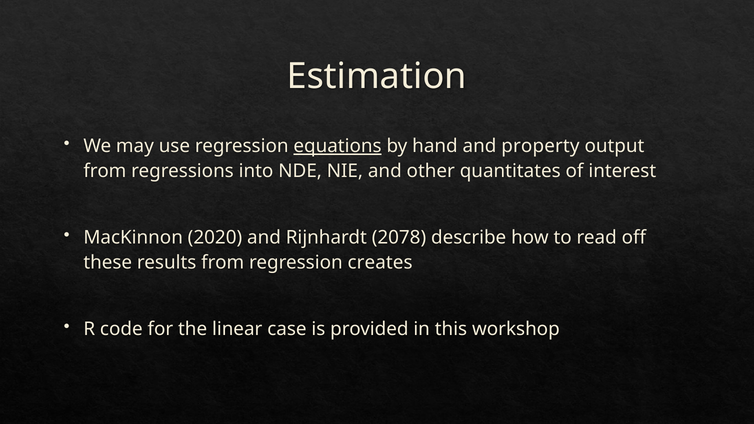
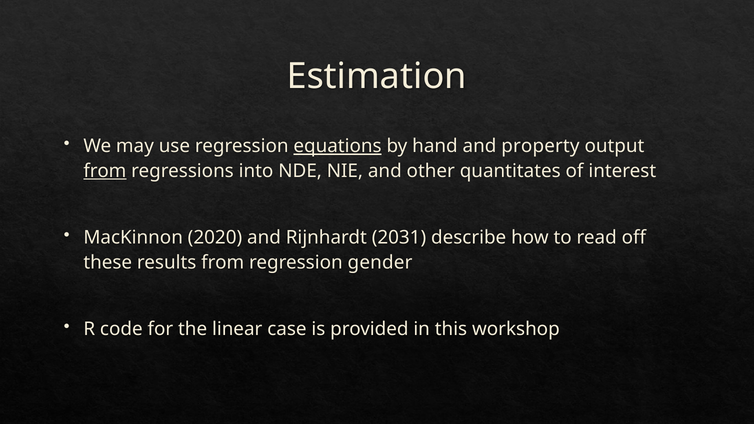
from at (105, 171) underline: none -> present
2078: 2078 -> 2031
creates: creates -> gender
